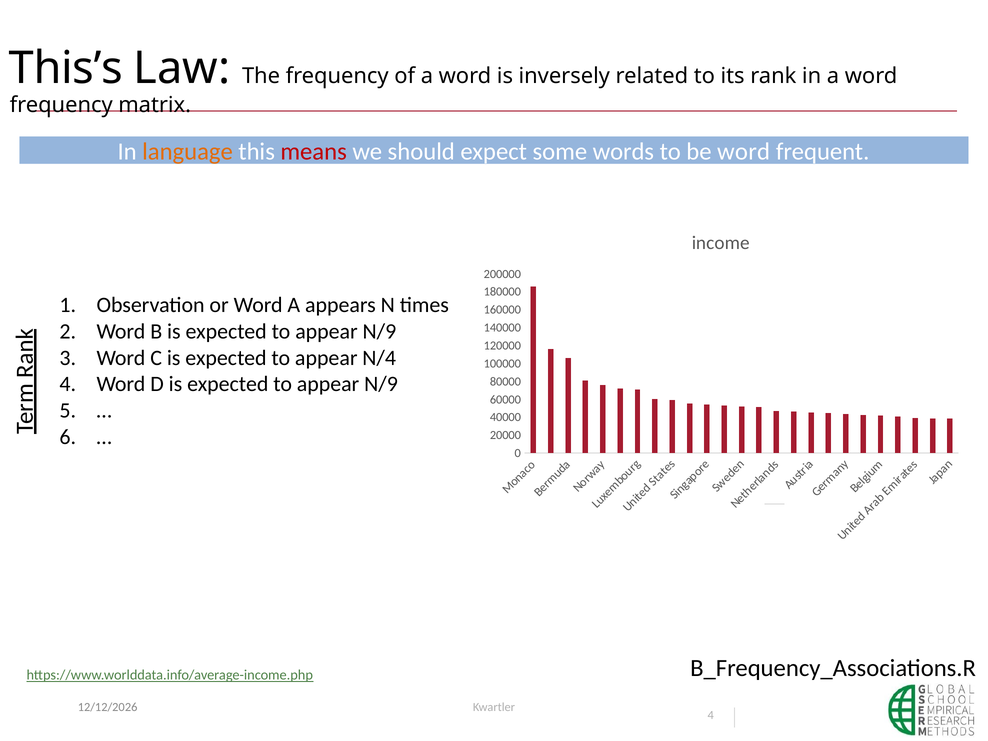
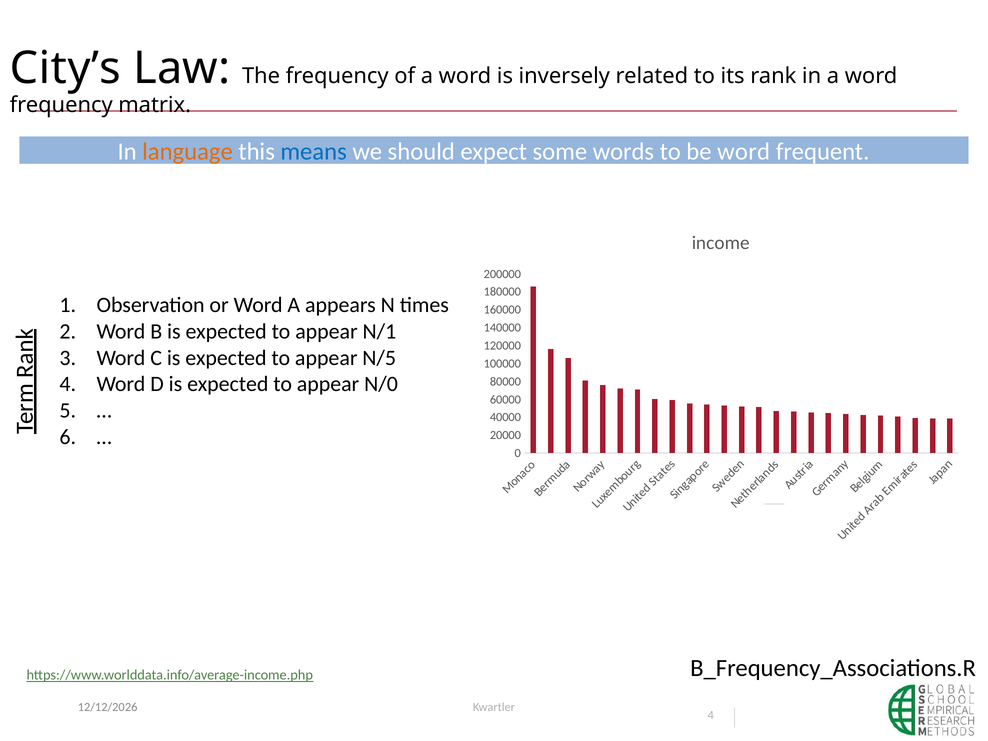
This’s: This’s -> City’s
means colour: red -> blue
N/9 at (379, 332): N/9 -> N/1
N/4: N/4 -> N/5
N/9 at (381, 384): N/9 -> N/0
